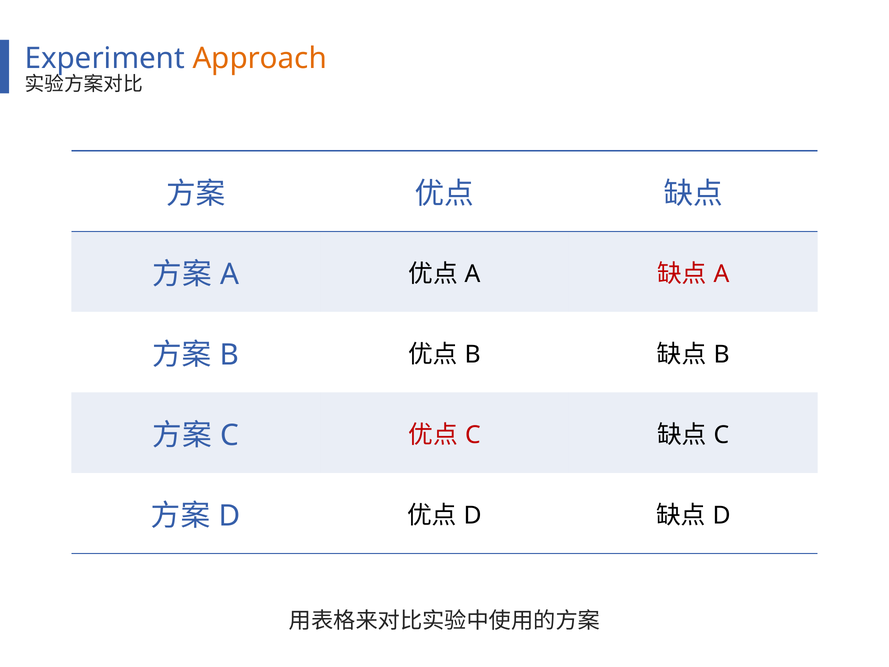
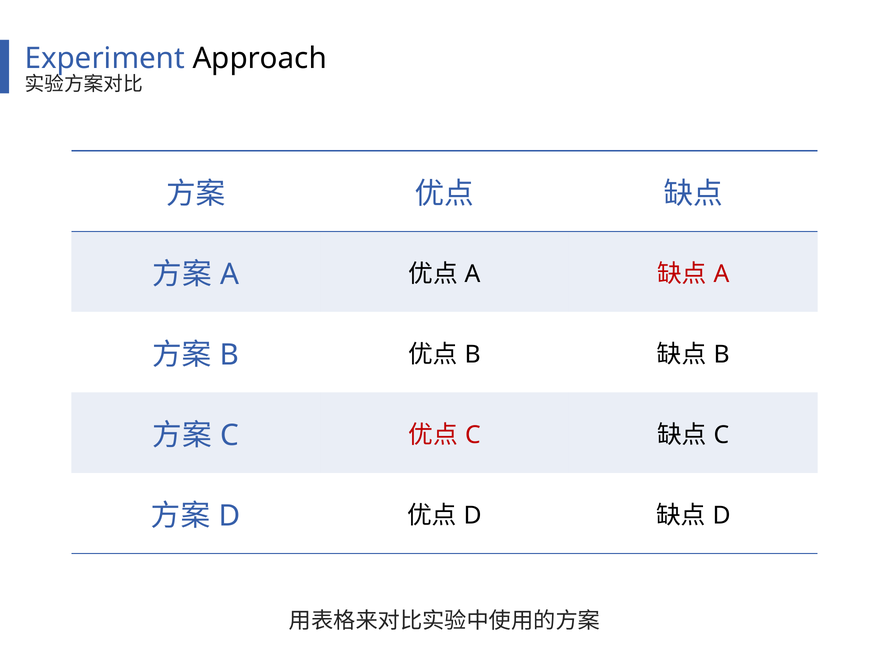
Approach colour: orange -> black
